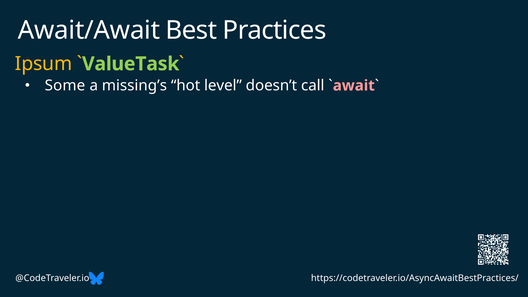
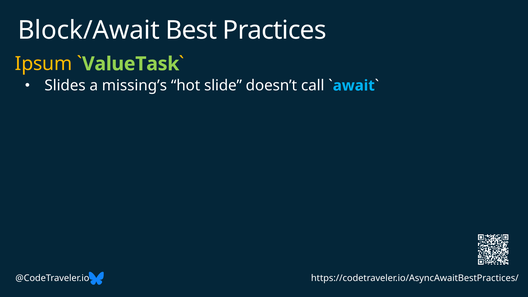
Await/Await: Await/Await -> Block/Await
Some: Some -> Slides
level: level -> slide
await colour: pink -> light blue
